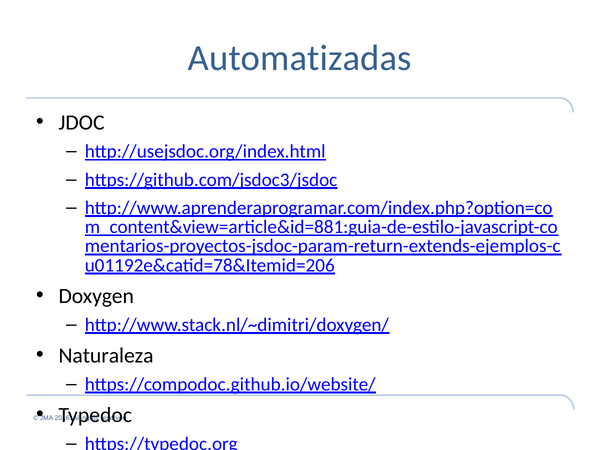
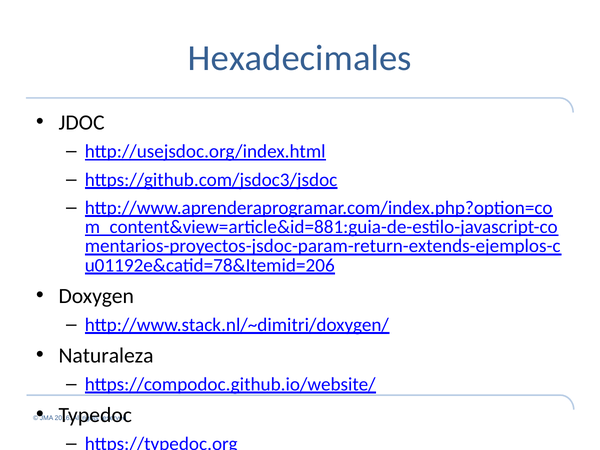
Automatizadas: Automatizadas -> Hexadecimales
